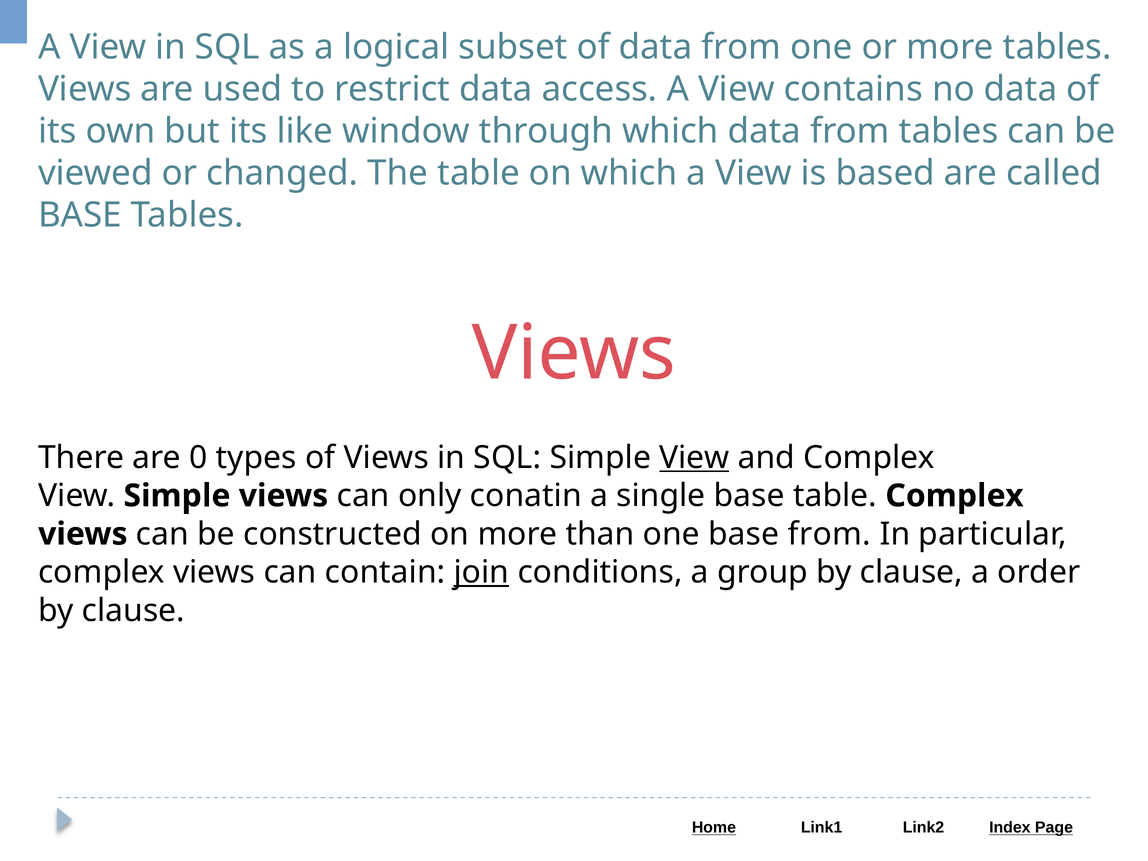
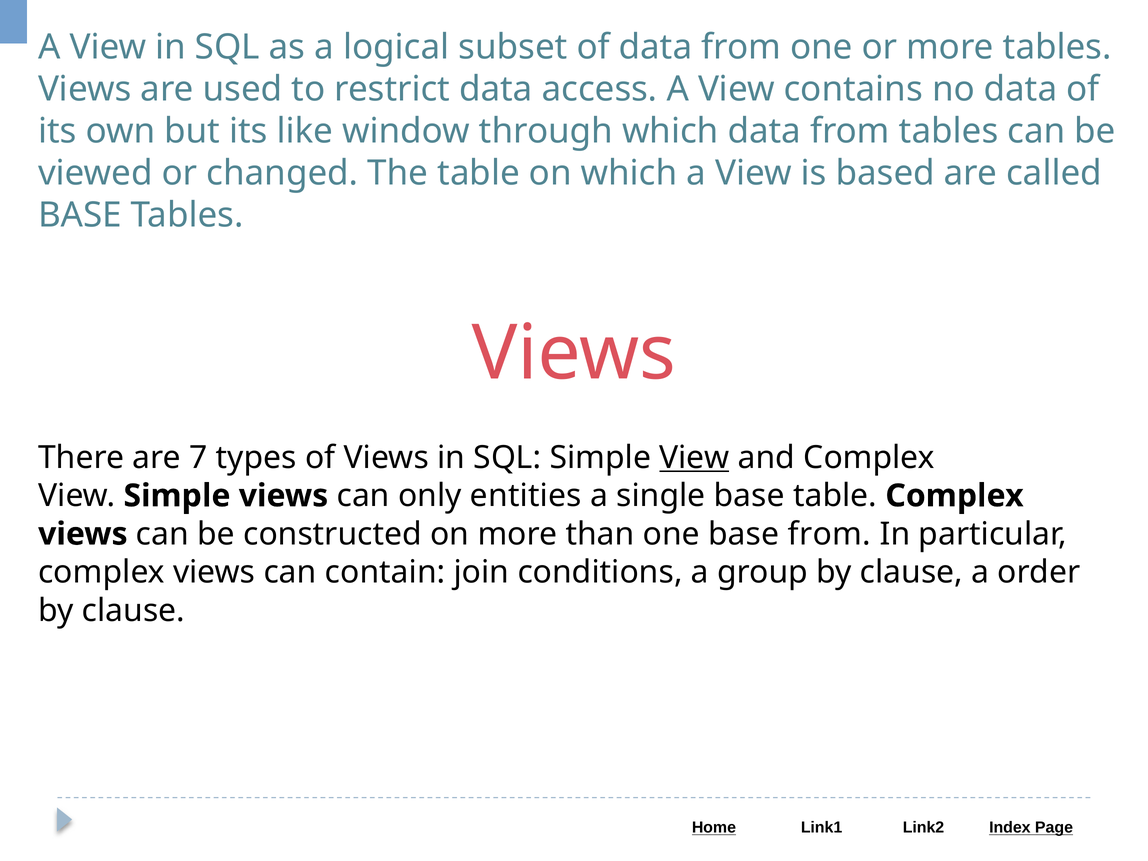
0: 0 -> 7
conatin: conatin -> entities
join underline: present -> none
